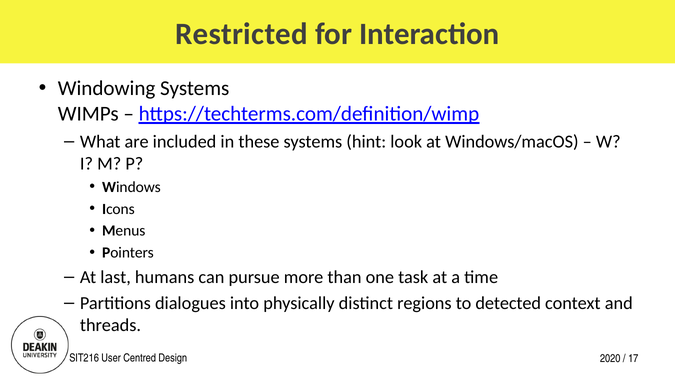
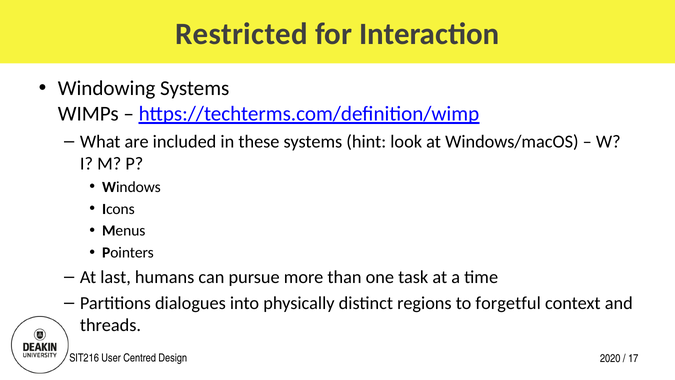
detected: detected -> forgetful
